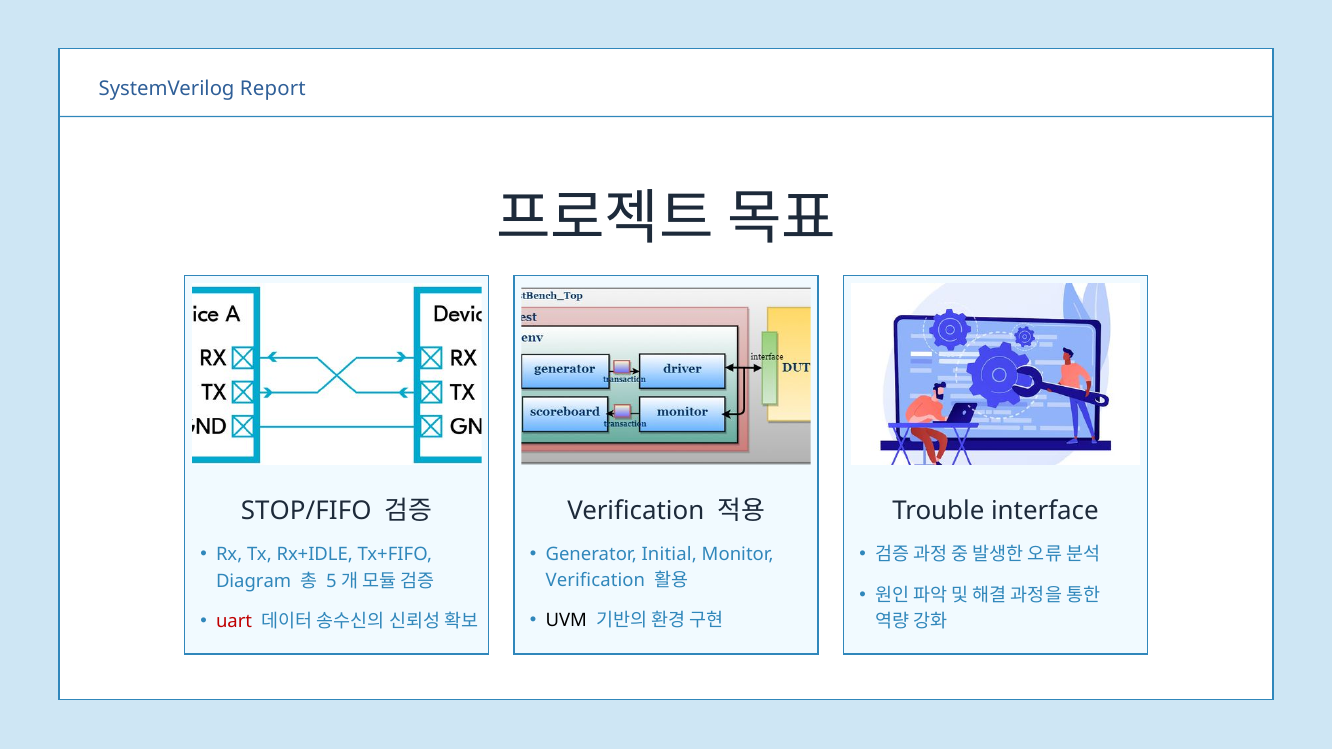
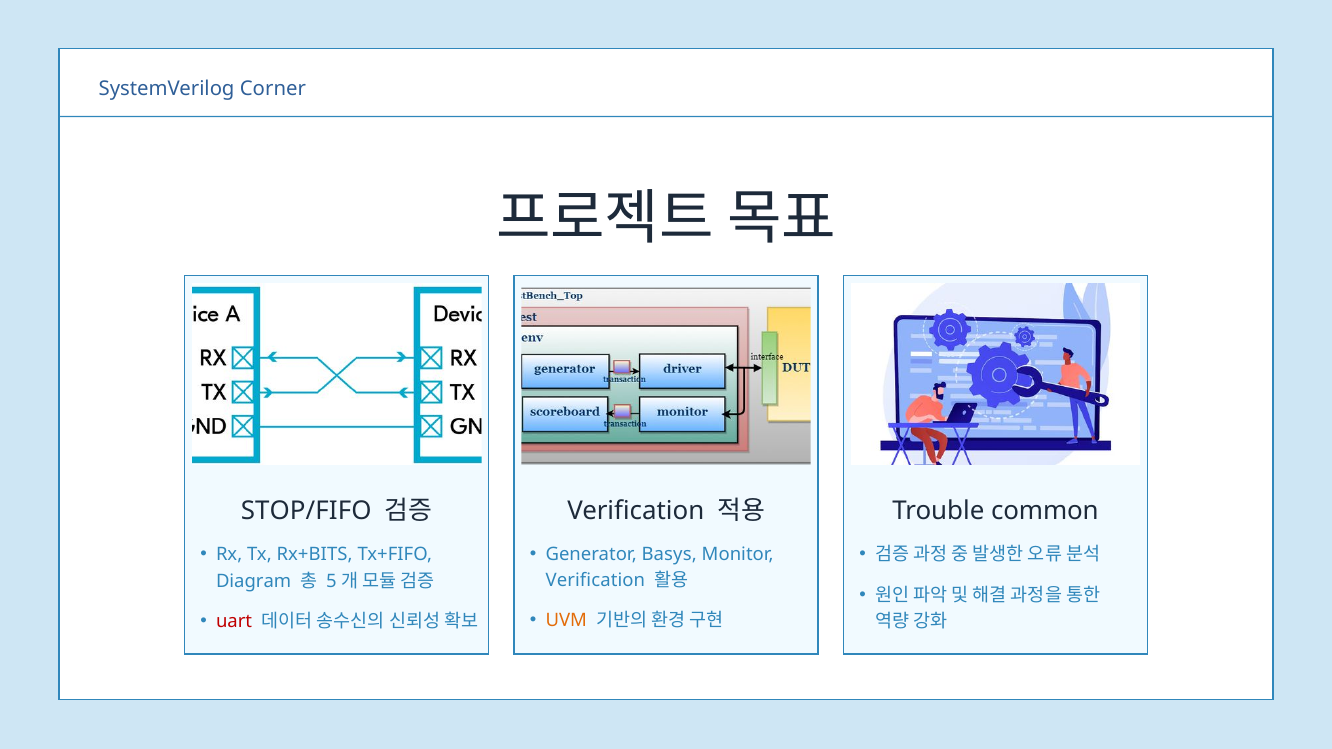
Report: Report -> Corner
interface: interface -> common
Initial: Initial -> Basys
Rx+IDLE: Rx+IDLE -> Rx+BITS
UVM colour: black -> orange
